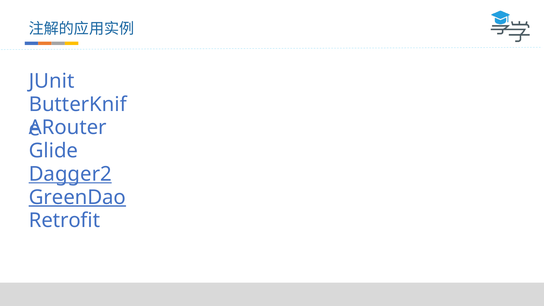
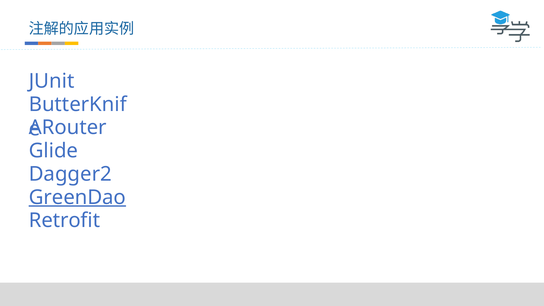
Dagger2 underline: present -> none
